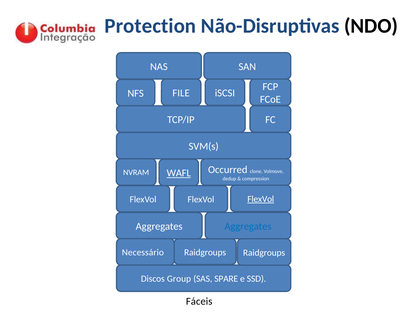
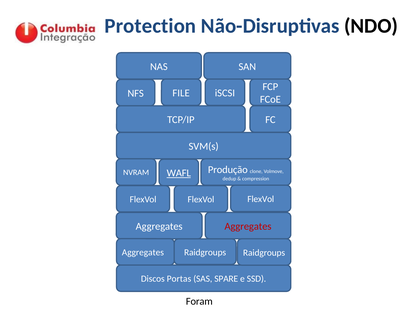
Occurred: Occurred -> Produção
FlexVol at (261, 199) underline: present -> none
Aggregates at (248, 226) colour: blue -> red
Necessário at (143, 252): Necessário -> Aggregates
Group: Group -> Portas
Fáceis: Fáceis -> Foram
